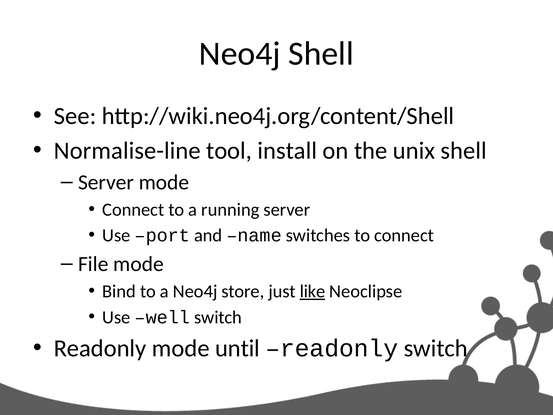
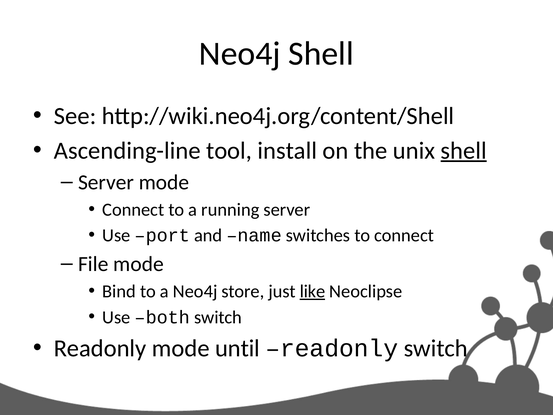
Normalise-line: Normalise-line -> Ascending-line
shell at (464, 150) underline: none -> present
well: well -> both
